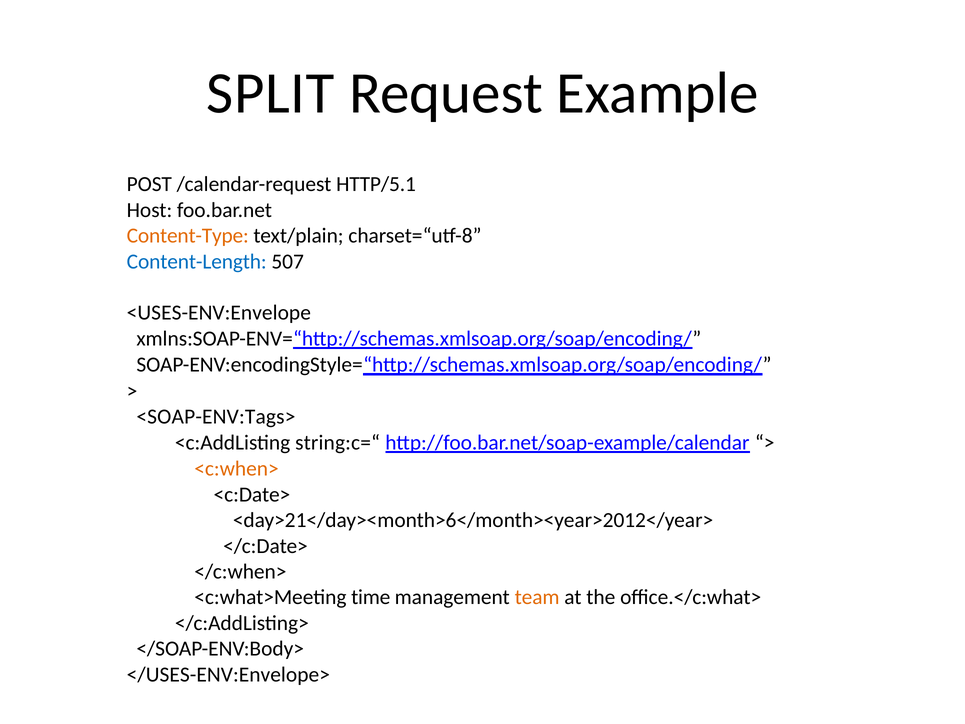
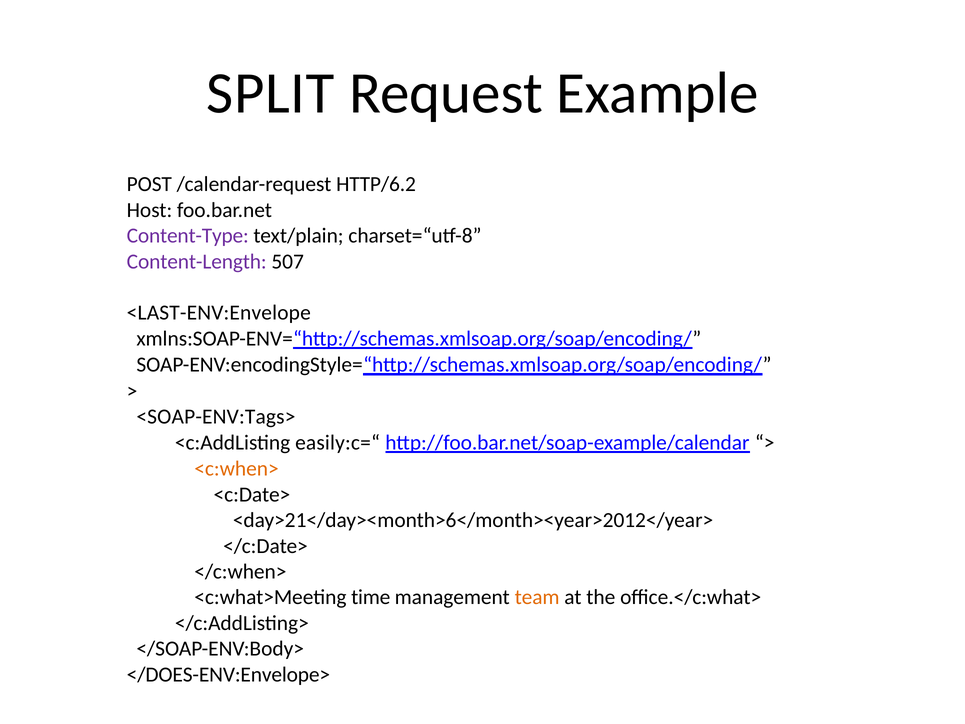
HTTP/5.1: HTTP/5.1 -> HTTP/6.2
Content-Type colour: orange -> purple
Content-Length colour: blue -> purple
<USES-ENV:Envelope: <USES-ENV:Envelope -> <LAST-ENV:Envelope
string:c=“: string:c=“ -> easily:c=“
</USES-ENV:Envelope>: </USES-ENV:Envelope> -> </DOES-ENV:Envelope>
